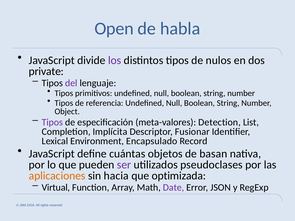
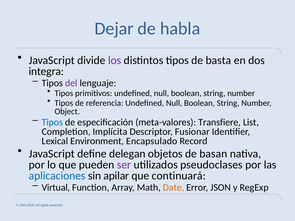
Open: Open -> Dejar
nulos: nulos -> basta
private: private -> integra
Tipos at (52, 122) colour: purple -> blue
Detection: Detection -> Transfiere
cuántas: cuántas -> delegan
aplicaciones colour: orange -> blue
hacia: hacia -> apilar
optimizada: optimizada -> continuará
Date colour: purple -> orange
